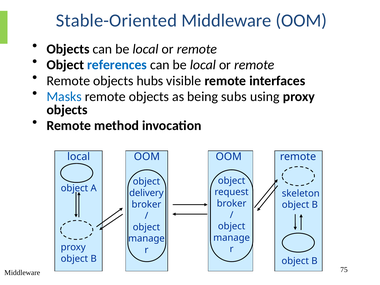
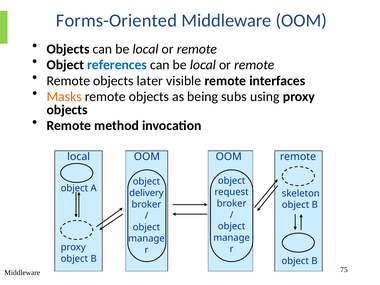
Stable-Oriented: Stable-Oriented -> Forms-Oriented
hubs: hubs -> later
Masks colour: blue -> orange
